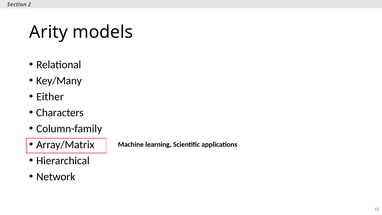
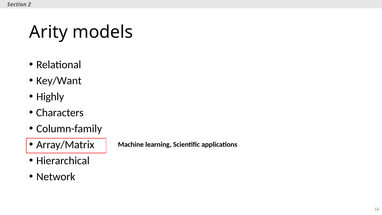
Key/Many: Key/Many -> Key/Want
Either: Either -> Highly
